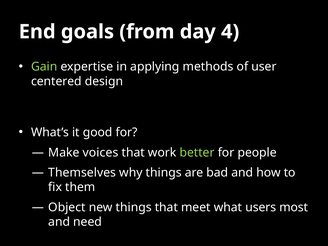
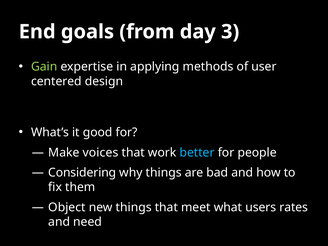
4: 4 -> 3
better colour: light green -> light blue
Themselves: Themselves -> Considering
most: most -> rates
